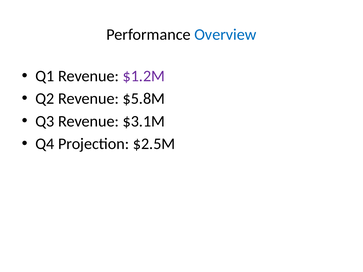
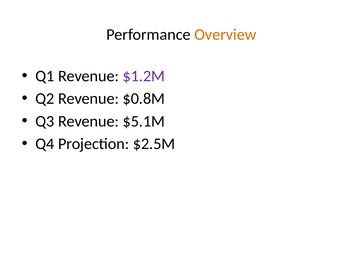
Overview colour: blue -> orange
$5.8M: $5.8M -> $0.8M
$3.1M: $3.1M -> $5.1M
